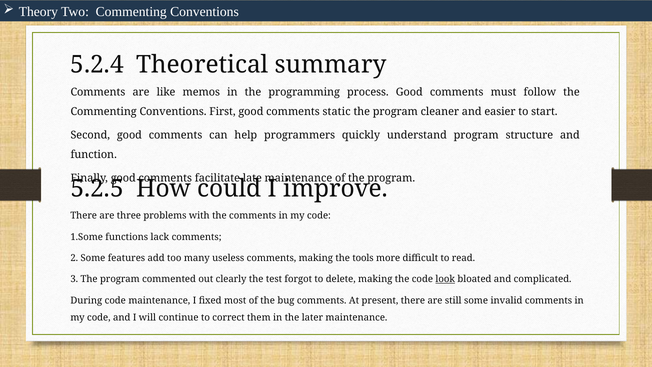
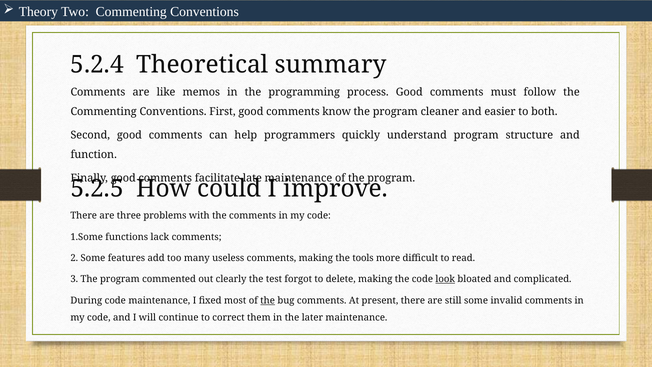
static: static -> know
start: start -> both
the at (268, 300) underline: none -> present
